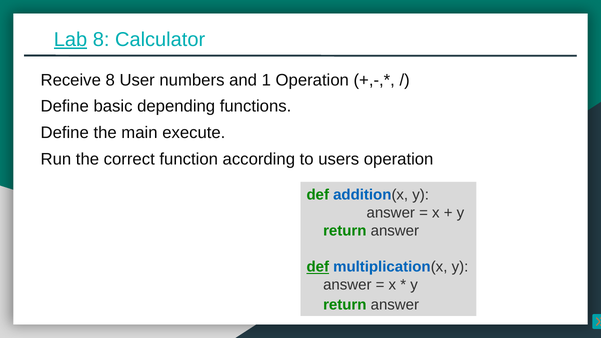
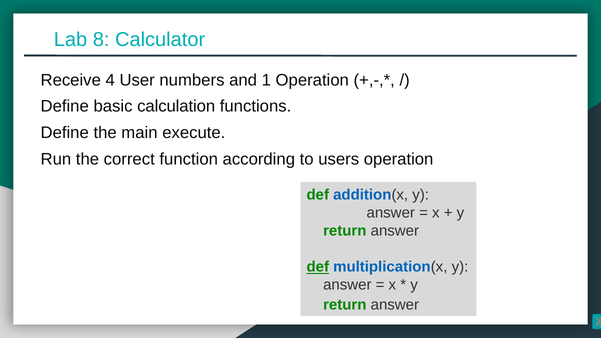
Lab underline: present -> none
8 at (110, 80): 8 -> 4
depending: depending -> calculation
